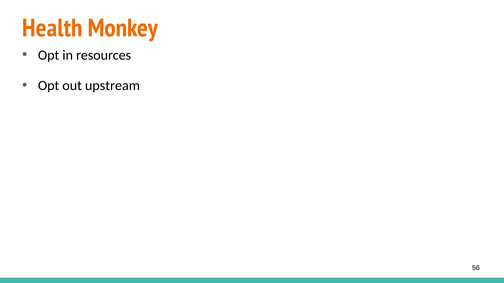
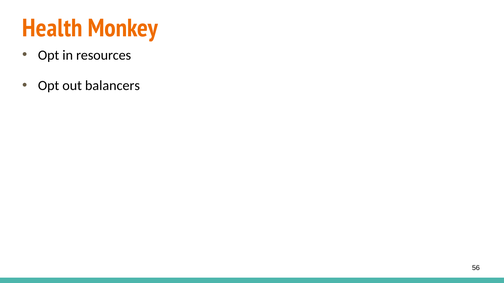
upstream: upstream -> balancers
